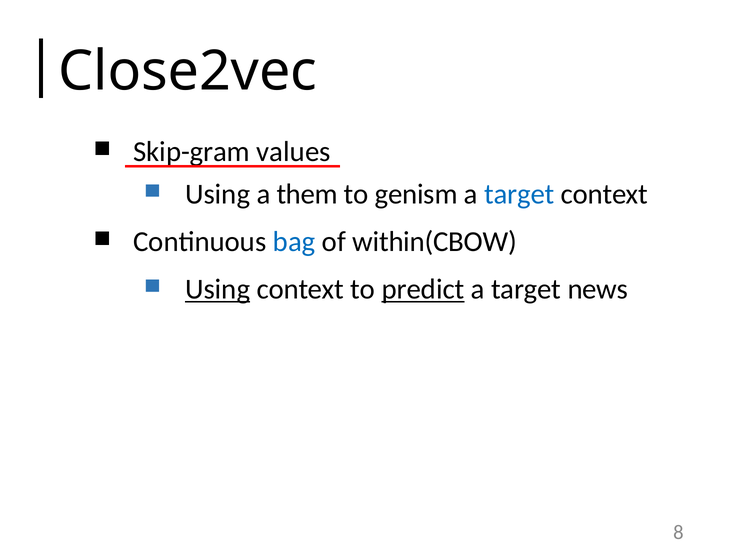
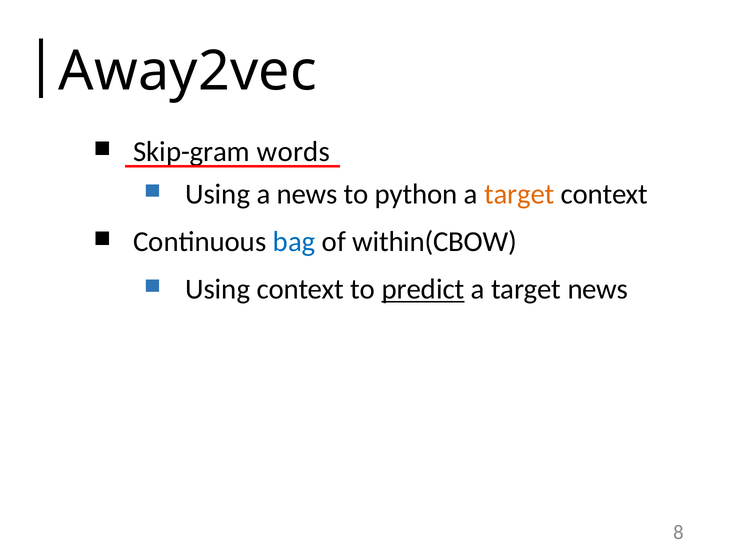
Close2vec: Close2vec -> Away2vec
values: values -> words
a them: them -> news
genism: genism -> python
target at (519, 194) colour: blue -> orange
Using at (218, 289) underline: present -> none
